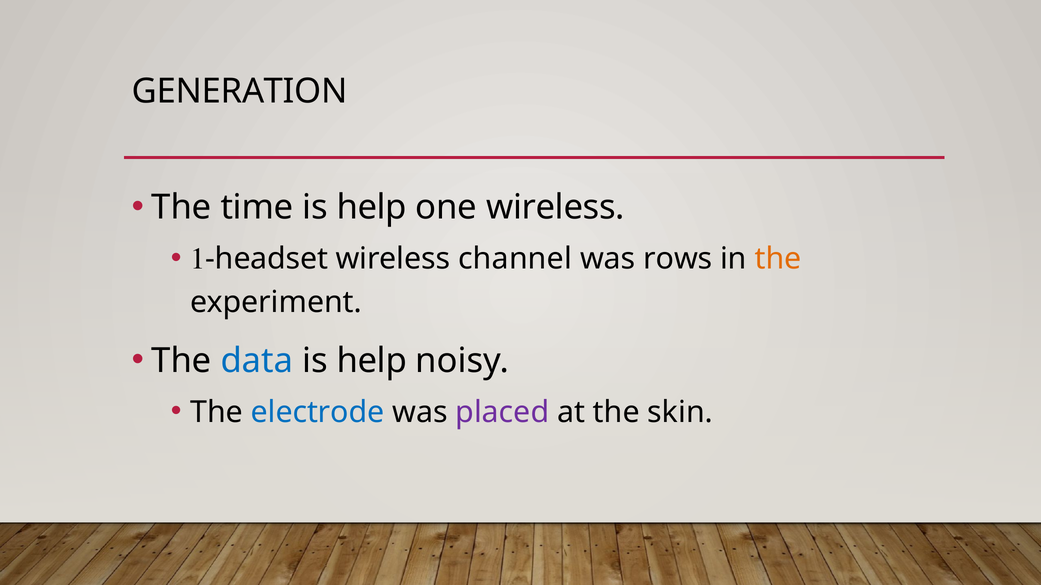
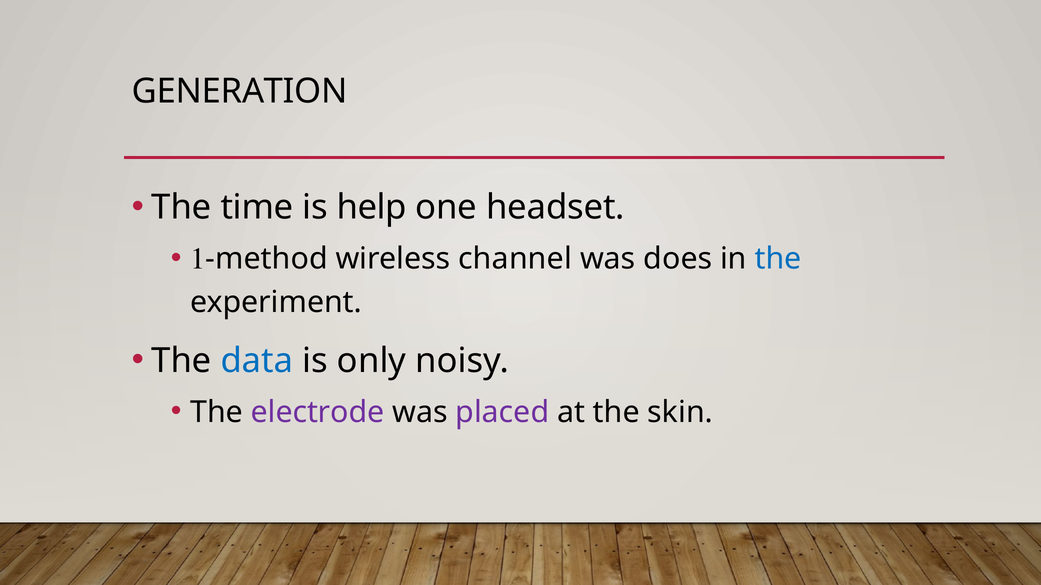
one wireless: wireless -> headset
headset: headset -> method
rows: rows -> does
the at (778, 259) colour: orange -> blue
help at (372, 361): help -> only
electrode colour: blue -> purple
